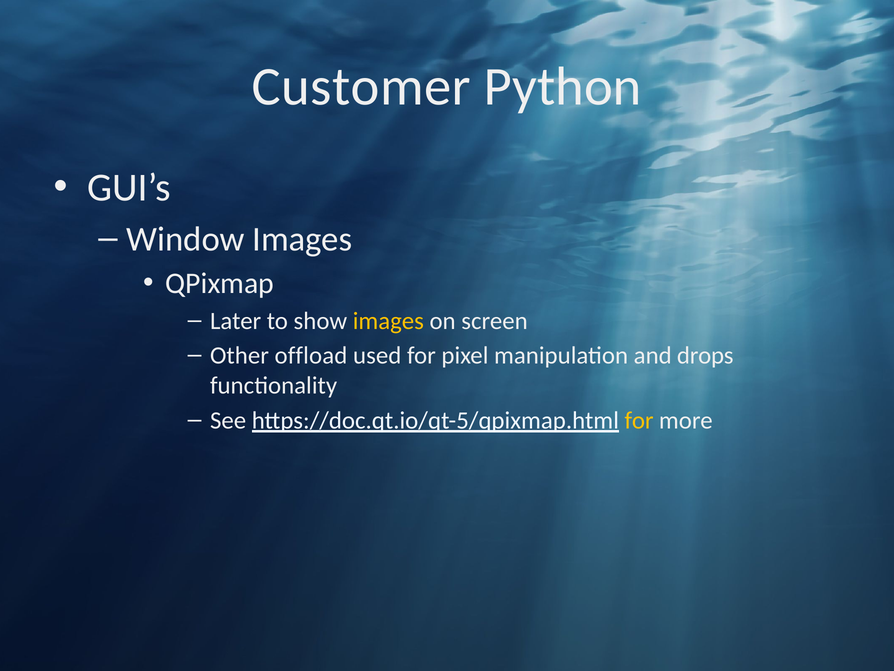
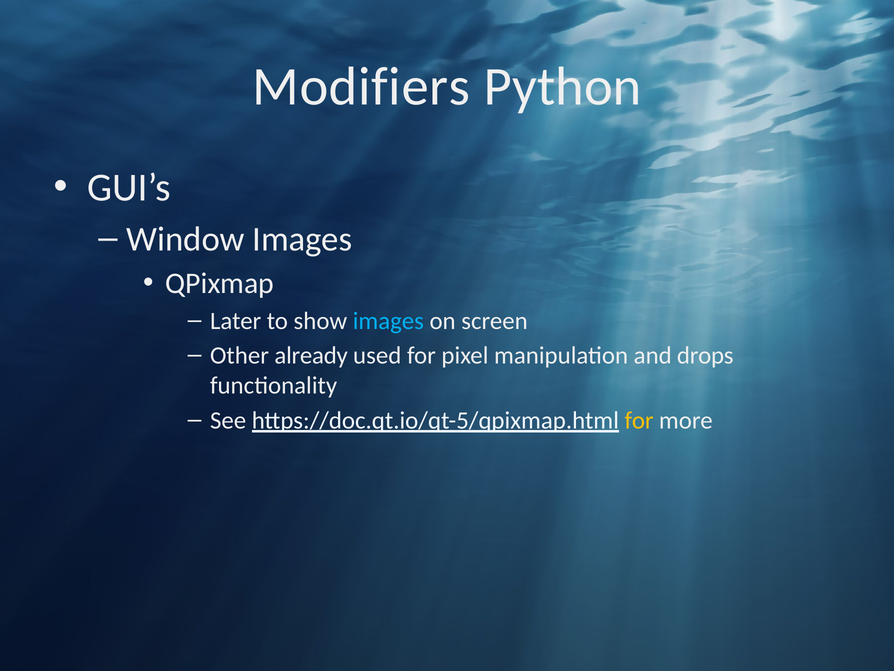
Customer: Customer -> Modifiers
images at (388, 321) colour: yellow -> light blue
offload: offload -> already
